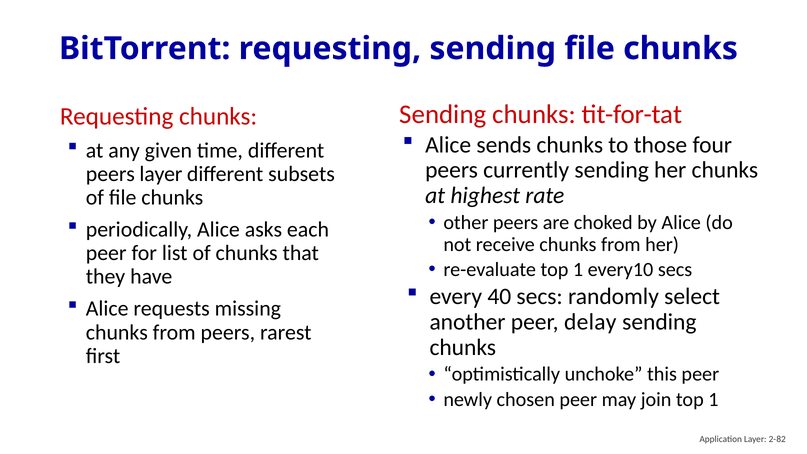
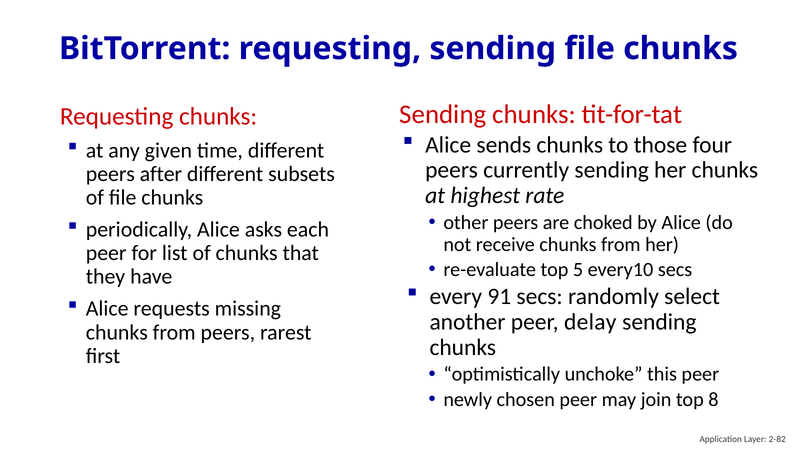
peers layer: layer -> after
re-evaluate top 1: 1 -> 5
40: 40 -> 91
join top 1: 1 -> 8
